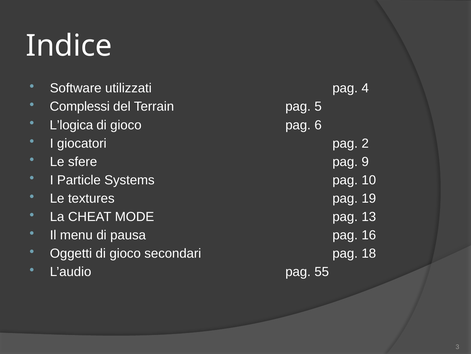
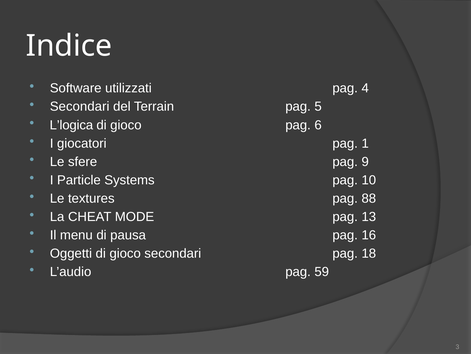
Complessi at (80, 106): Complessi -> Secondari
2: 2 -> 1
19: 19 -> 88
55: 55 -> 59
